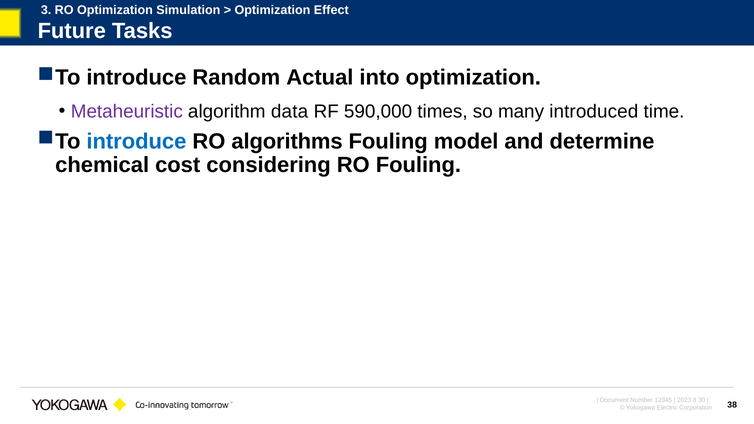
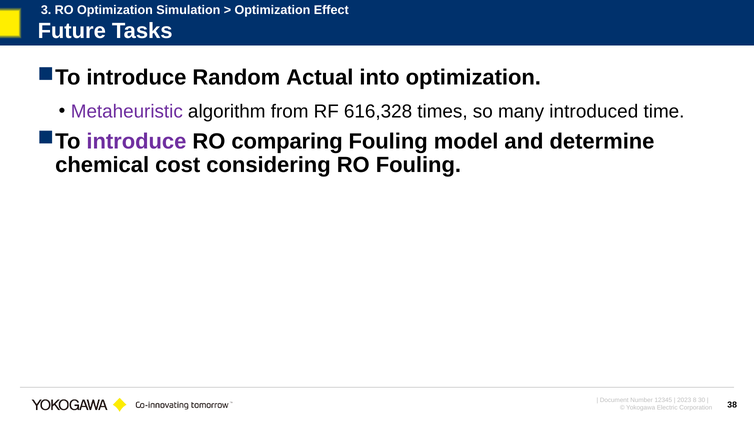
data: data -> from
590,000: 590,000 -> 616,328
introduce at (136, 141) colour: blue -> purple
algorithms: algorithms -> comparing
